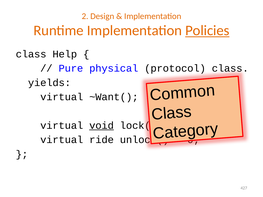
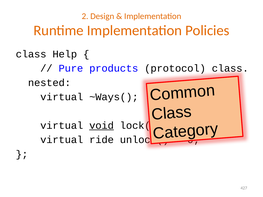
Policies underline: present -> none
physical: physical -> products
yields: yields -> nested
~Want(: ~Want( -> ~Ways(
